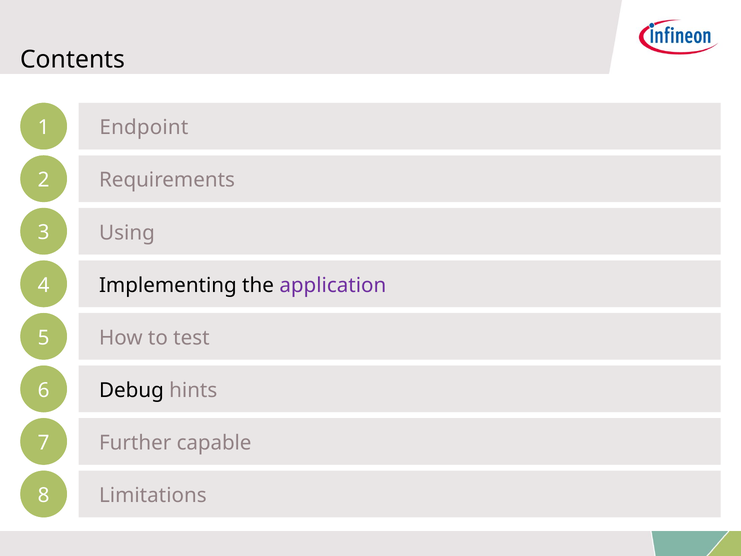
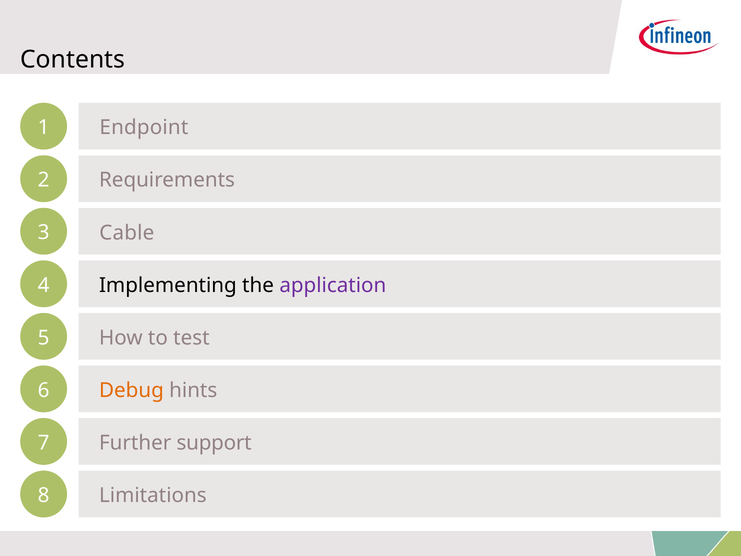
Using: Using -> Cable
Debug colour: black -> orange
capable: capable -> support
